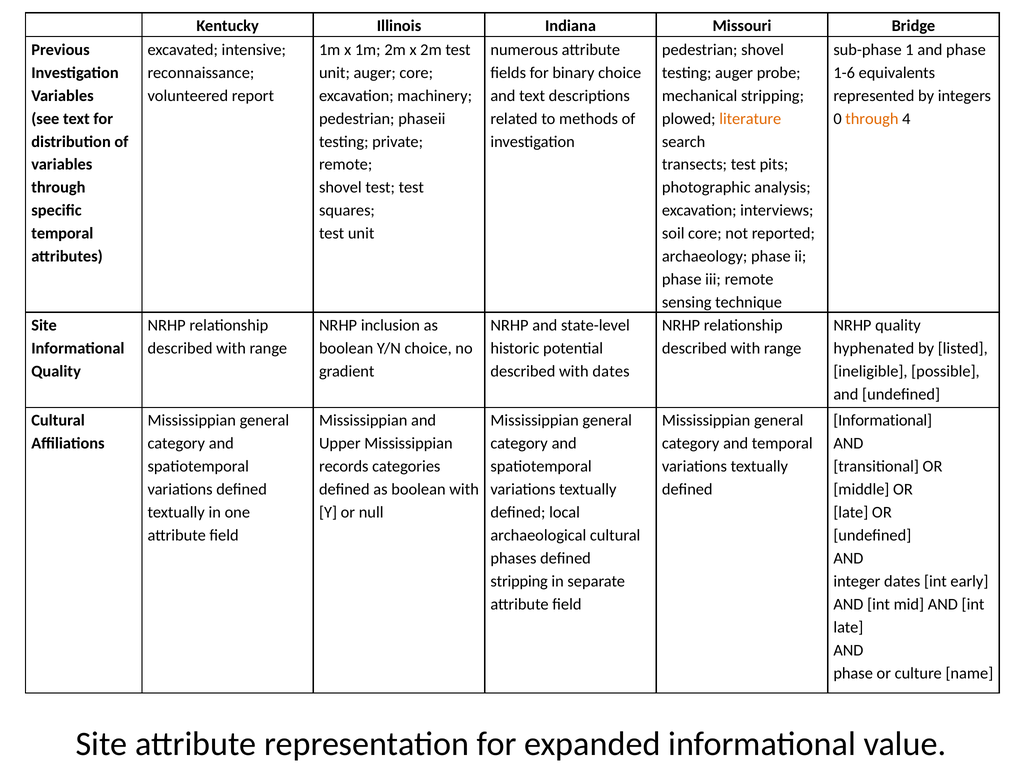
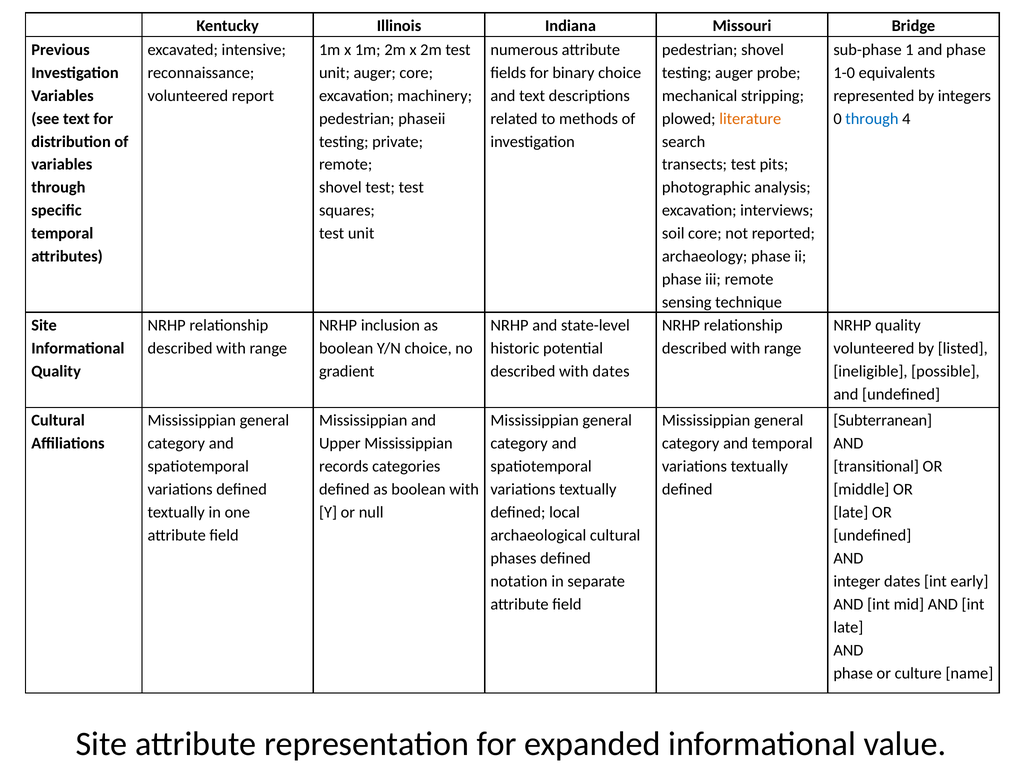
1-6: 1-6 -> 1-0
through at (872, 119) colour: orange -> blue
hyphenated at (874, 348): hyphenated -> volunteered
Informational at (883, 420): Informational -> Subterranean
stripping at (519, 581): stripping -> notation
